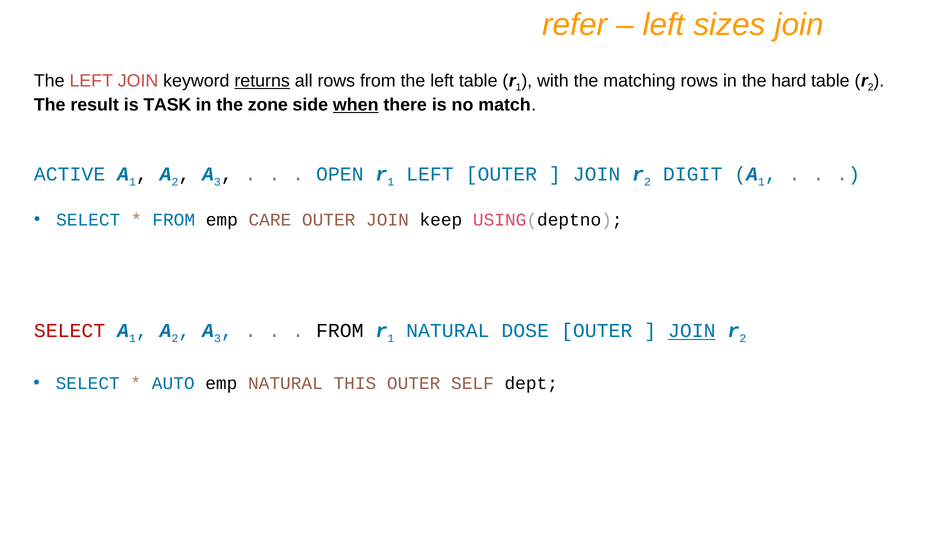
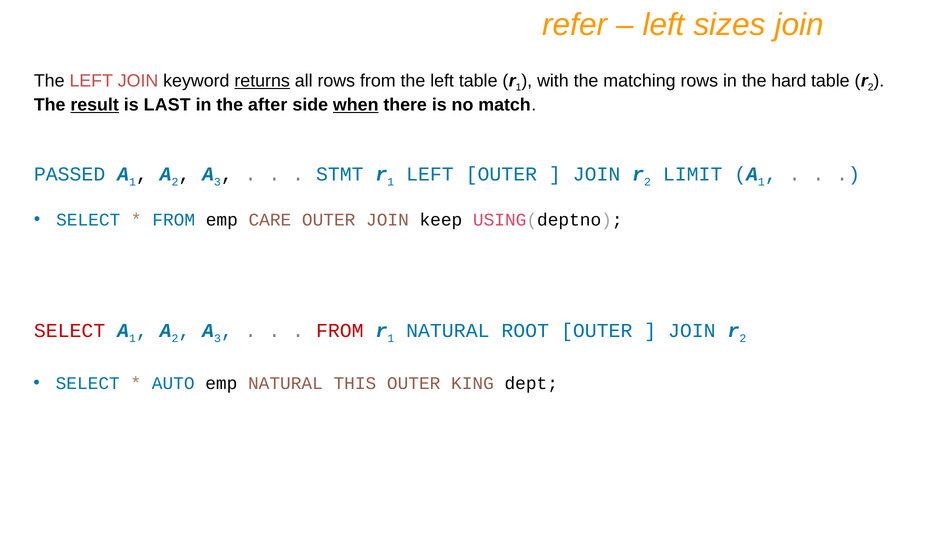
result underline: none -> present
TASK: TASK -> LAST
zone: zone -> after
ACTIVE: ACTIVE -> PASSED
OPEN: OPEN -> STMT
DIGIT: DIGIT -> LIMIT
FROM at (340, 331) colour: black -> red
DOSE: DOSE -> ROOT
JOIN at (692, 331) underline: present -> none
SELF: SELF -> KING
